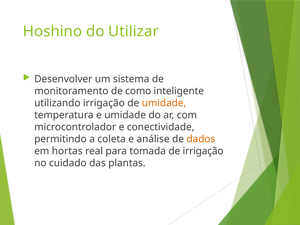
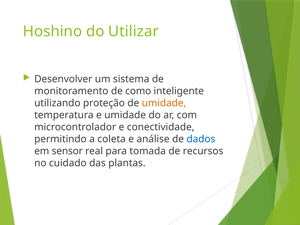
utilizando irrigação: irrigação -> proteção
dados colour: orange -> blue
hortas: hortas -> sensor
de irrigação: irrigação -> recursos
